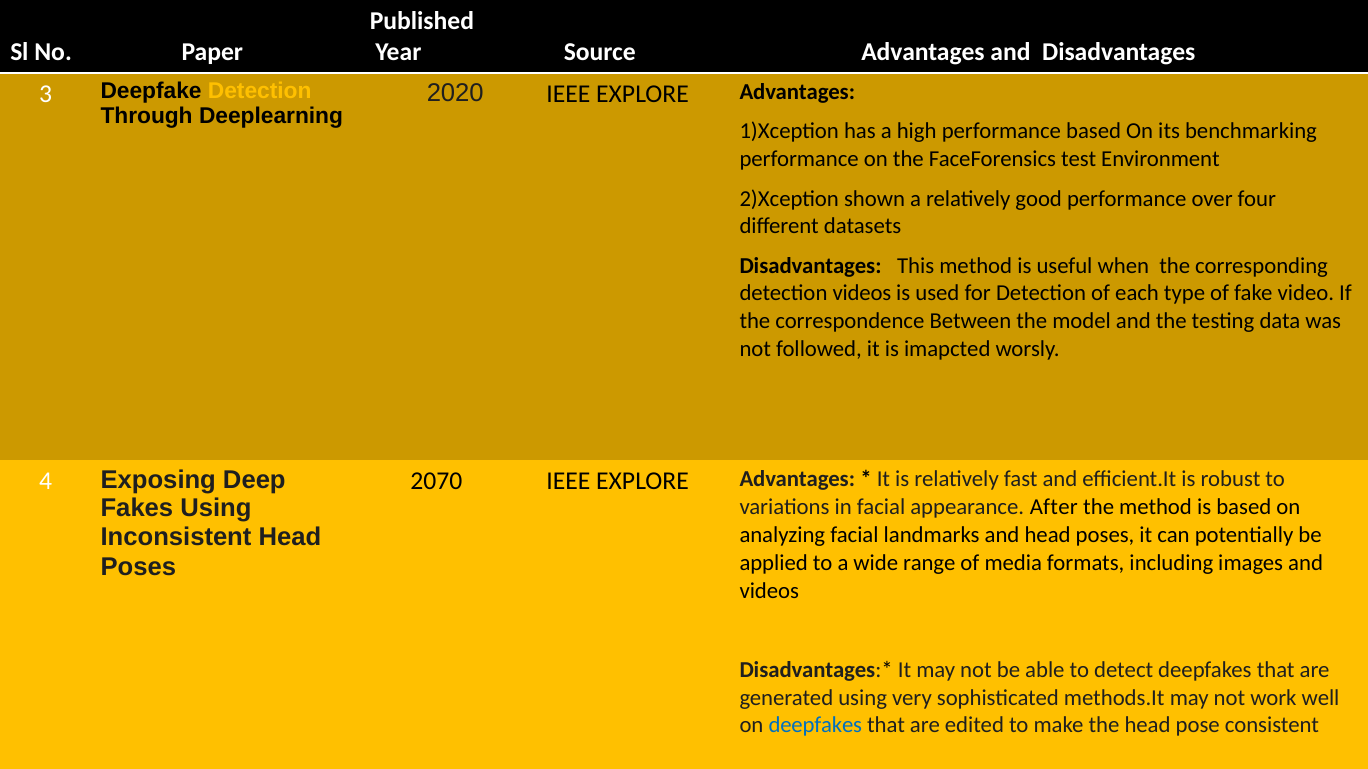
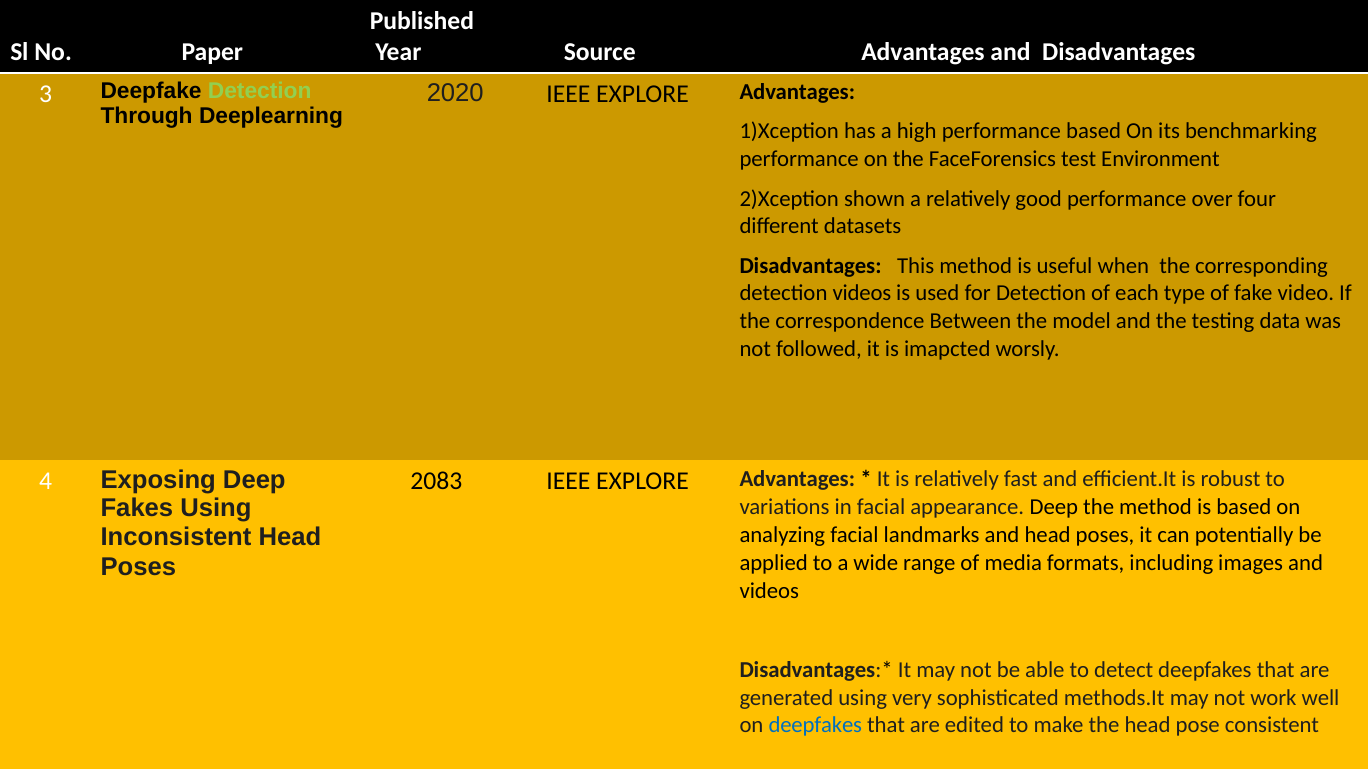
Detection at (260, 91) colour: yellow -> light green
2070: 2070 -> 2083
appearance After: After -> Deep
